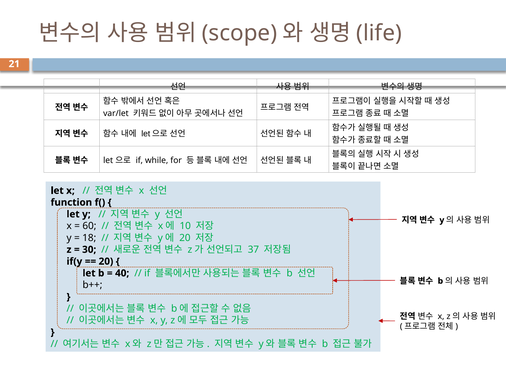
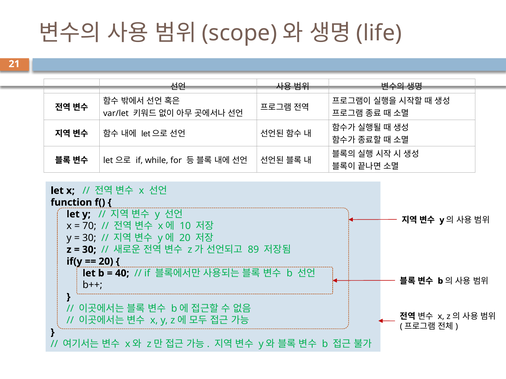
60: 60 -> 70
18 at (89, 238): 18 -> 30
37: 37 -> 89
